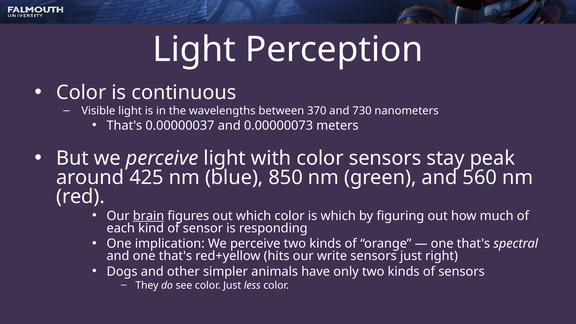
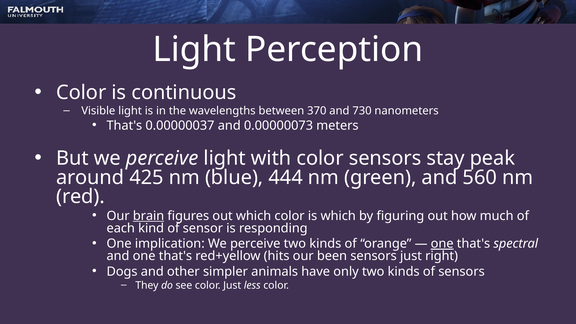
850: 850 -> 444
one at (442, 244) underline: none -> present
write: write -> been
